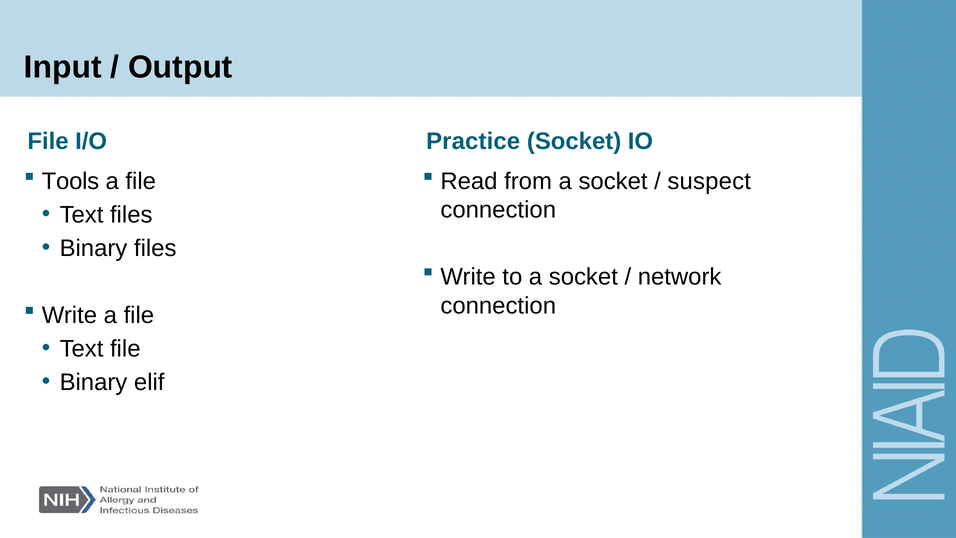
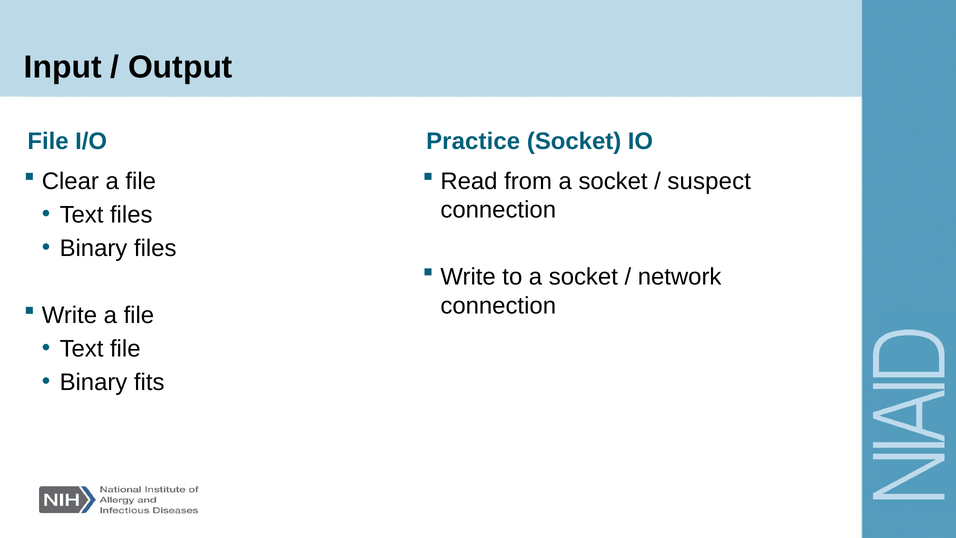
Tools: Tools -> Clear
elif: elif -> fits
